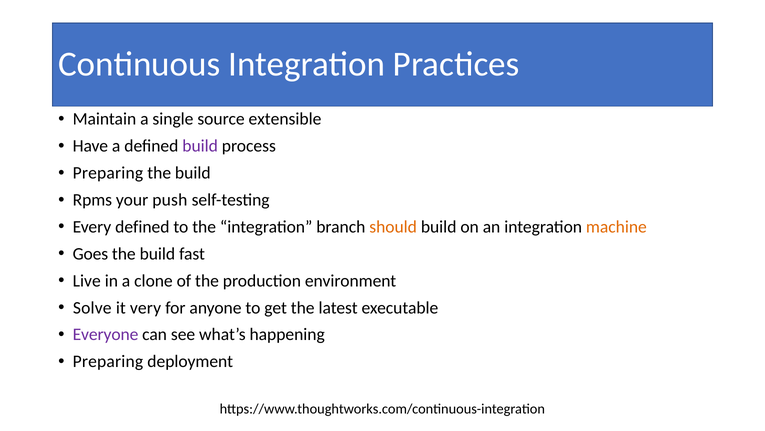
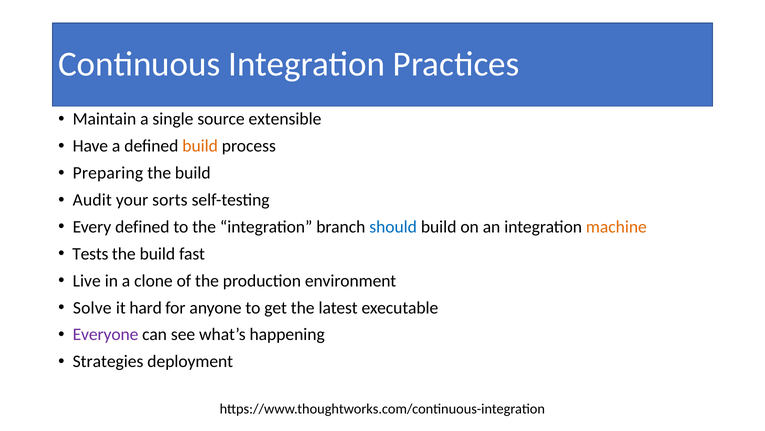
build at (200, 146) colour: purple -> orange
Rpms: Rpms -> Audit
push: push -> sorts
should colour: orange -> blue
Goes: Goes -> Tests
very: very -> hard
Preparing at (108, 361): Preparing -> Strategies
